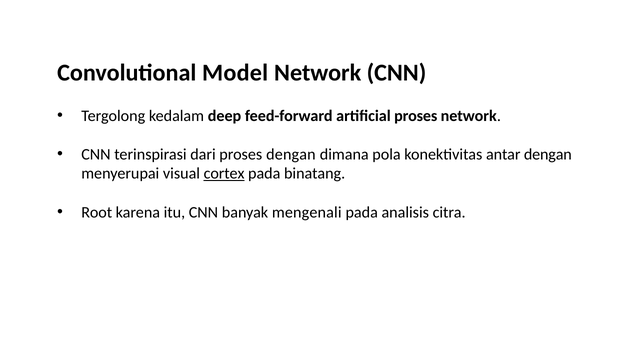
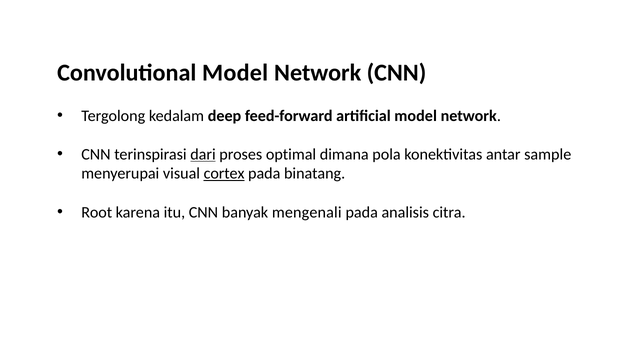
artificial proses: proses -> model
dari underline: none -> present
proses dengan: dengan -> optimal
antar dengan: dengan -> sample
